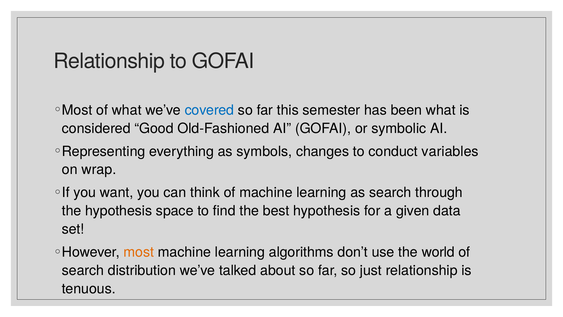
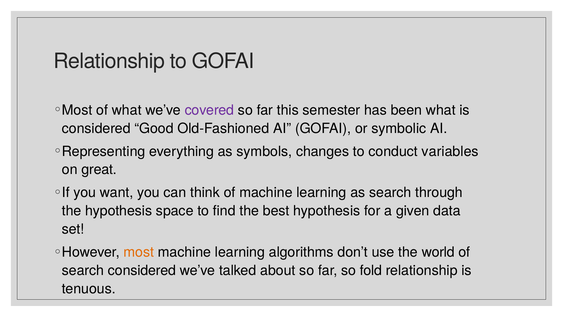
covered colour: blue -> purple
wrap: wrap -> great
search distribution: distribution -> considered
just: just -> fold
